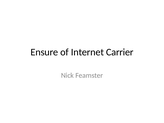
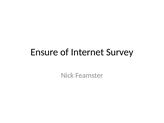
Carrier: Carrier -> Survey
